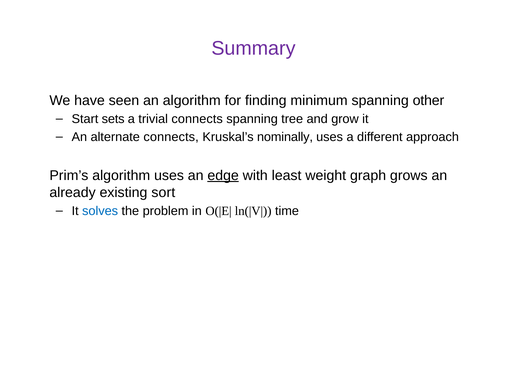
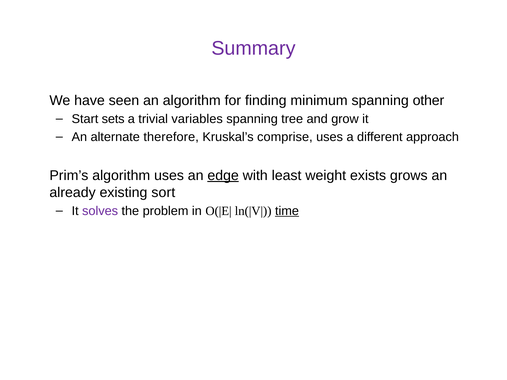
trivial connects: connects -> variables
alternate connects: connects -> therefore
nominally: nominally -> comprise
graph: graph -> exists
solves colour: blue -> purple
time underline: none -> present
